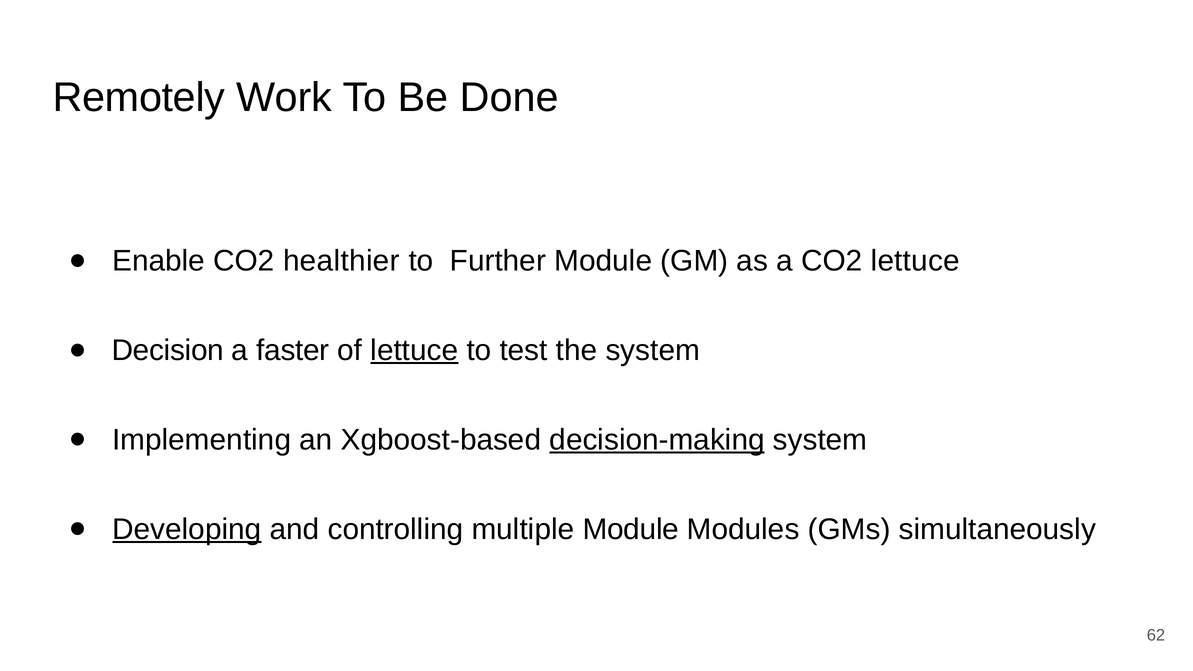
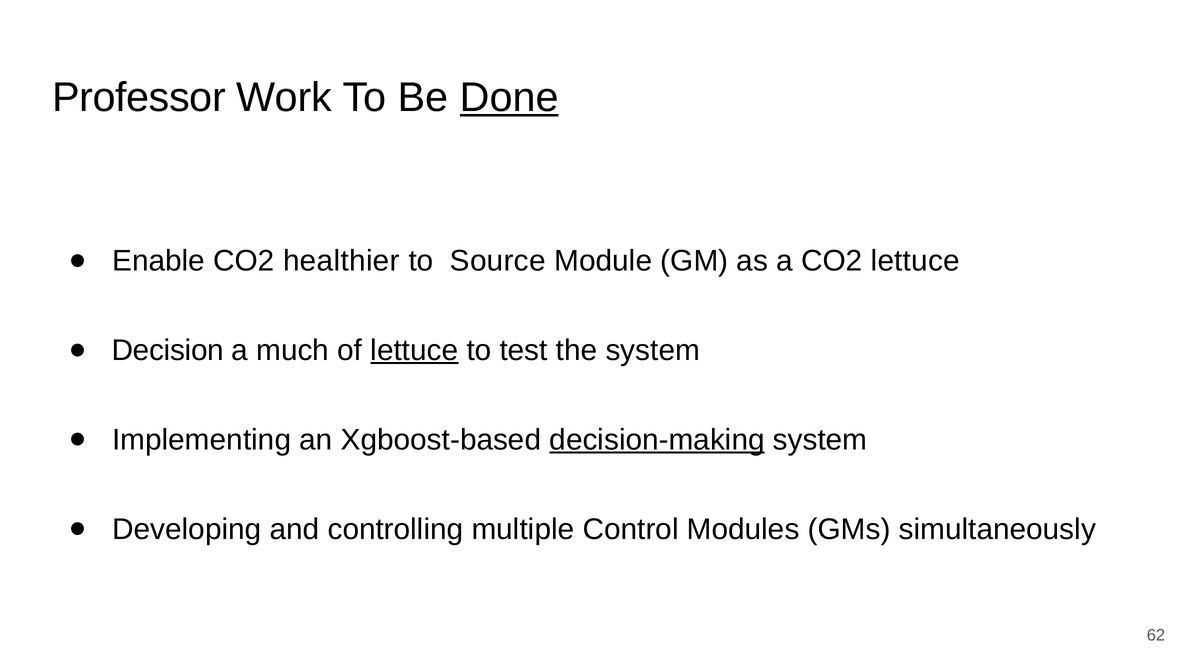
Remotely: Remotely -> Professor
Done underline: none -> present
Further: Further -> Source
faster: faster -> much
Developing underline: present -> none
multiple Module: Module -> Control
